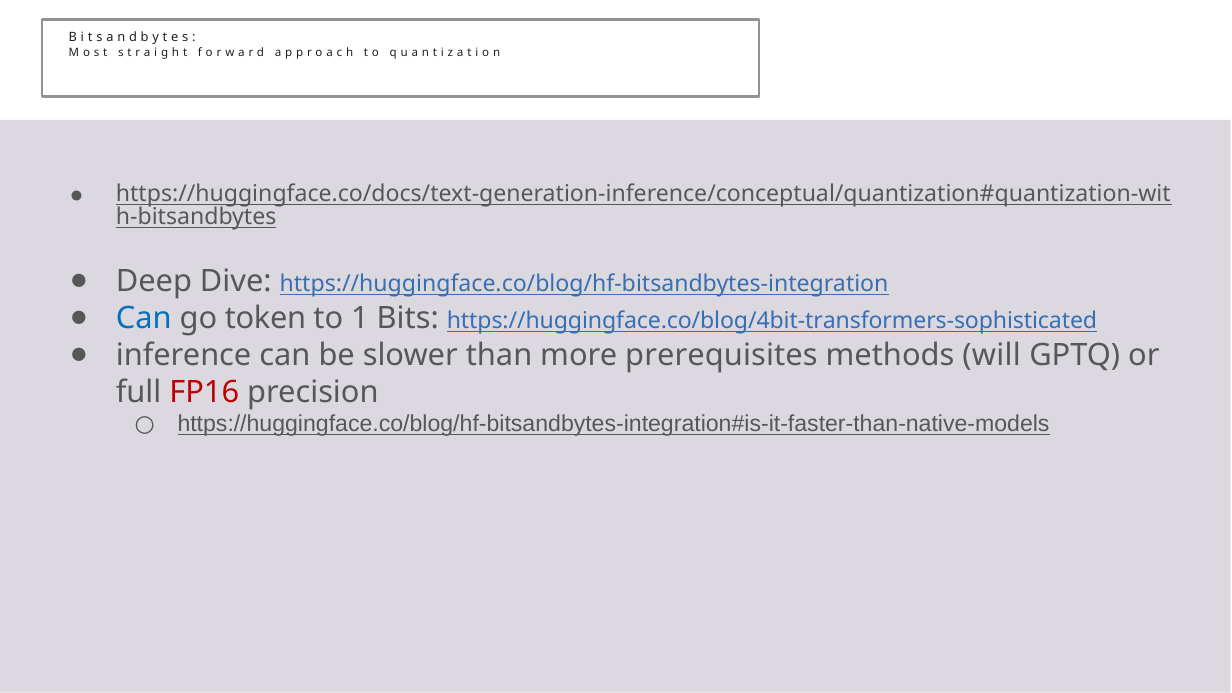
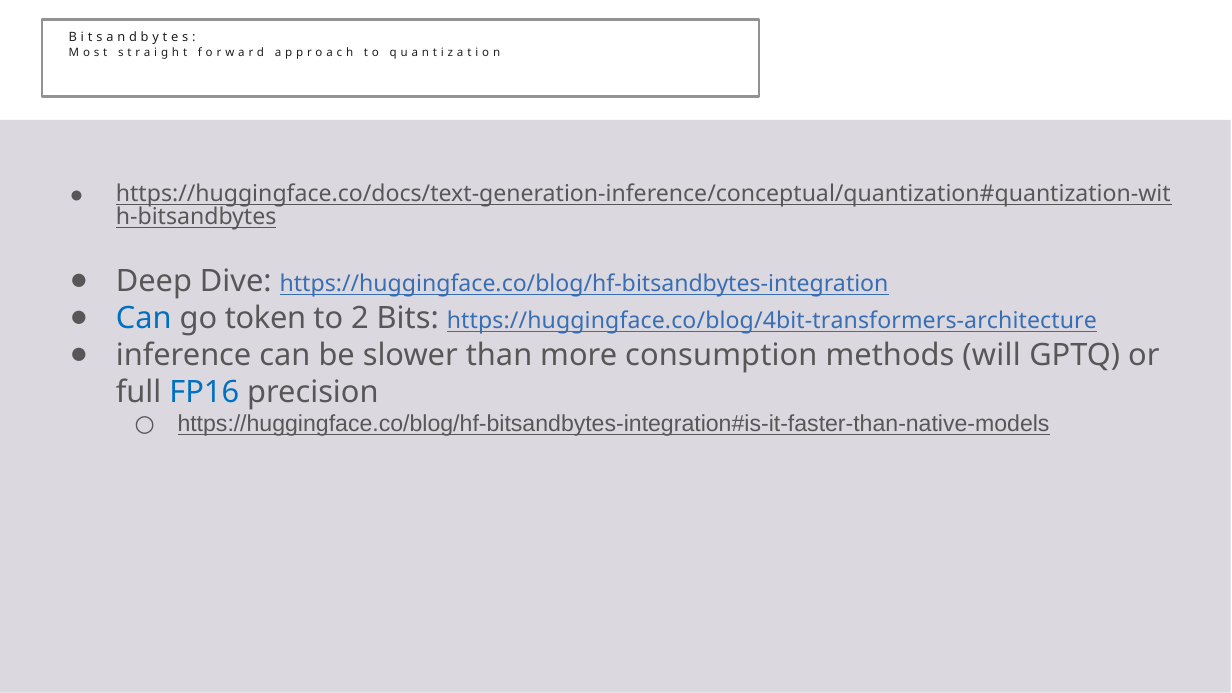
1: 1 -> 2
https://huggingface.co/blog/4bit-transformers-sophisticated: https://huggingface.co/blog/4bit-transformers-sophisticated -> https://huggingface.co/blog/4bit-transformers-architecture
prerequisites: prerequisites -> consumption
FP16 colour: red -> blue
